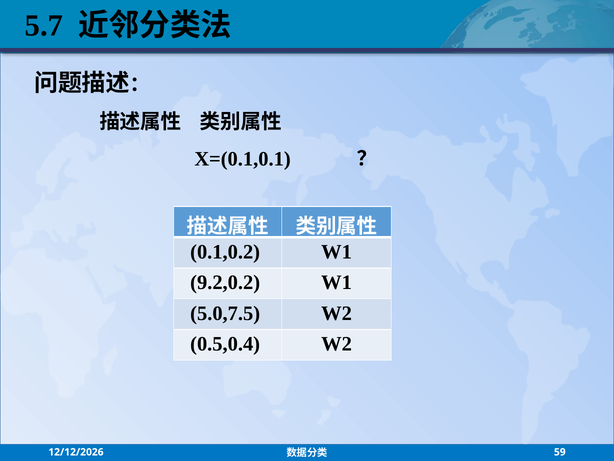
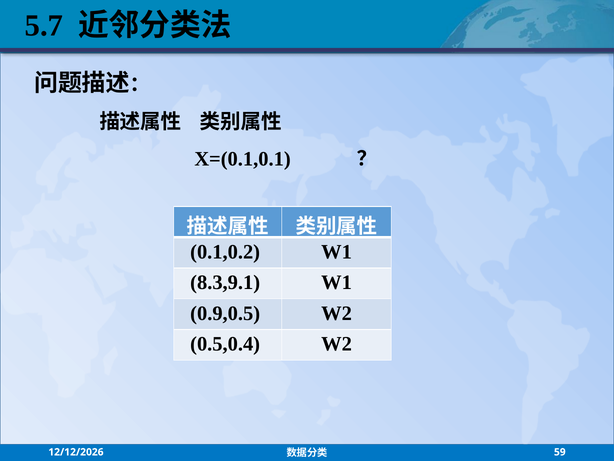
9.2,0.2: 9.2,0.2 -> 8.3,9.1
5.0,7.5: 5.0,7.5 -> 0.9,0.5
